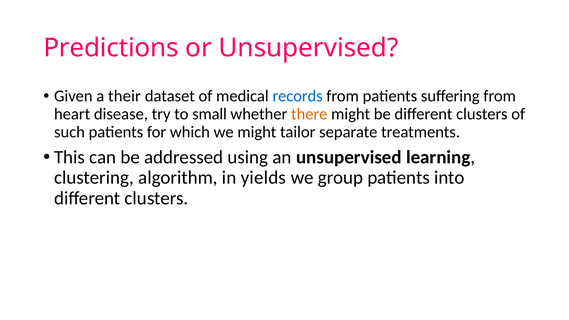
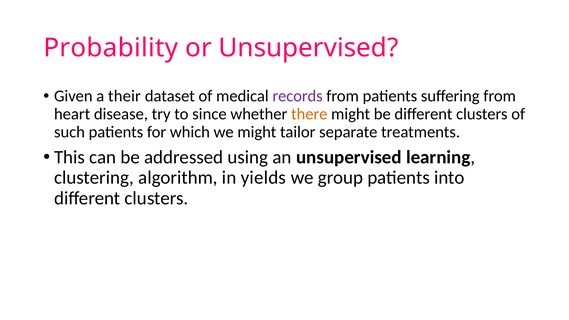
Predictions: Predictions -> Probability
records colour: blue -> purple
small: small -> since
